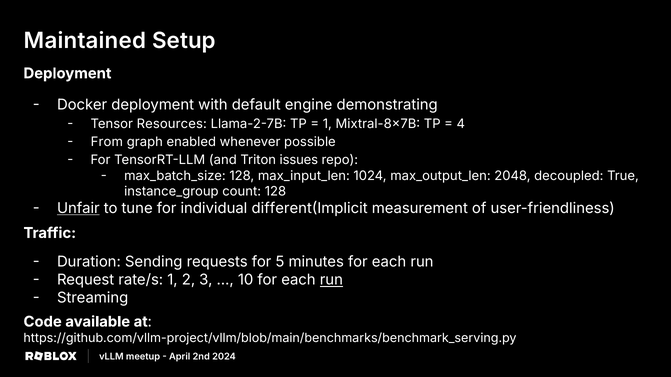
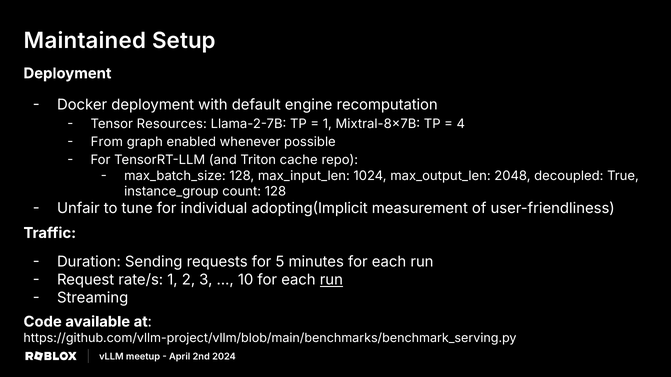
demonstrating: demonstrating -> recomputation
issues: issues -> cache
Unfair underline: present -> none
different(Implicit: different(Implicit -> adopting(Implicit
